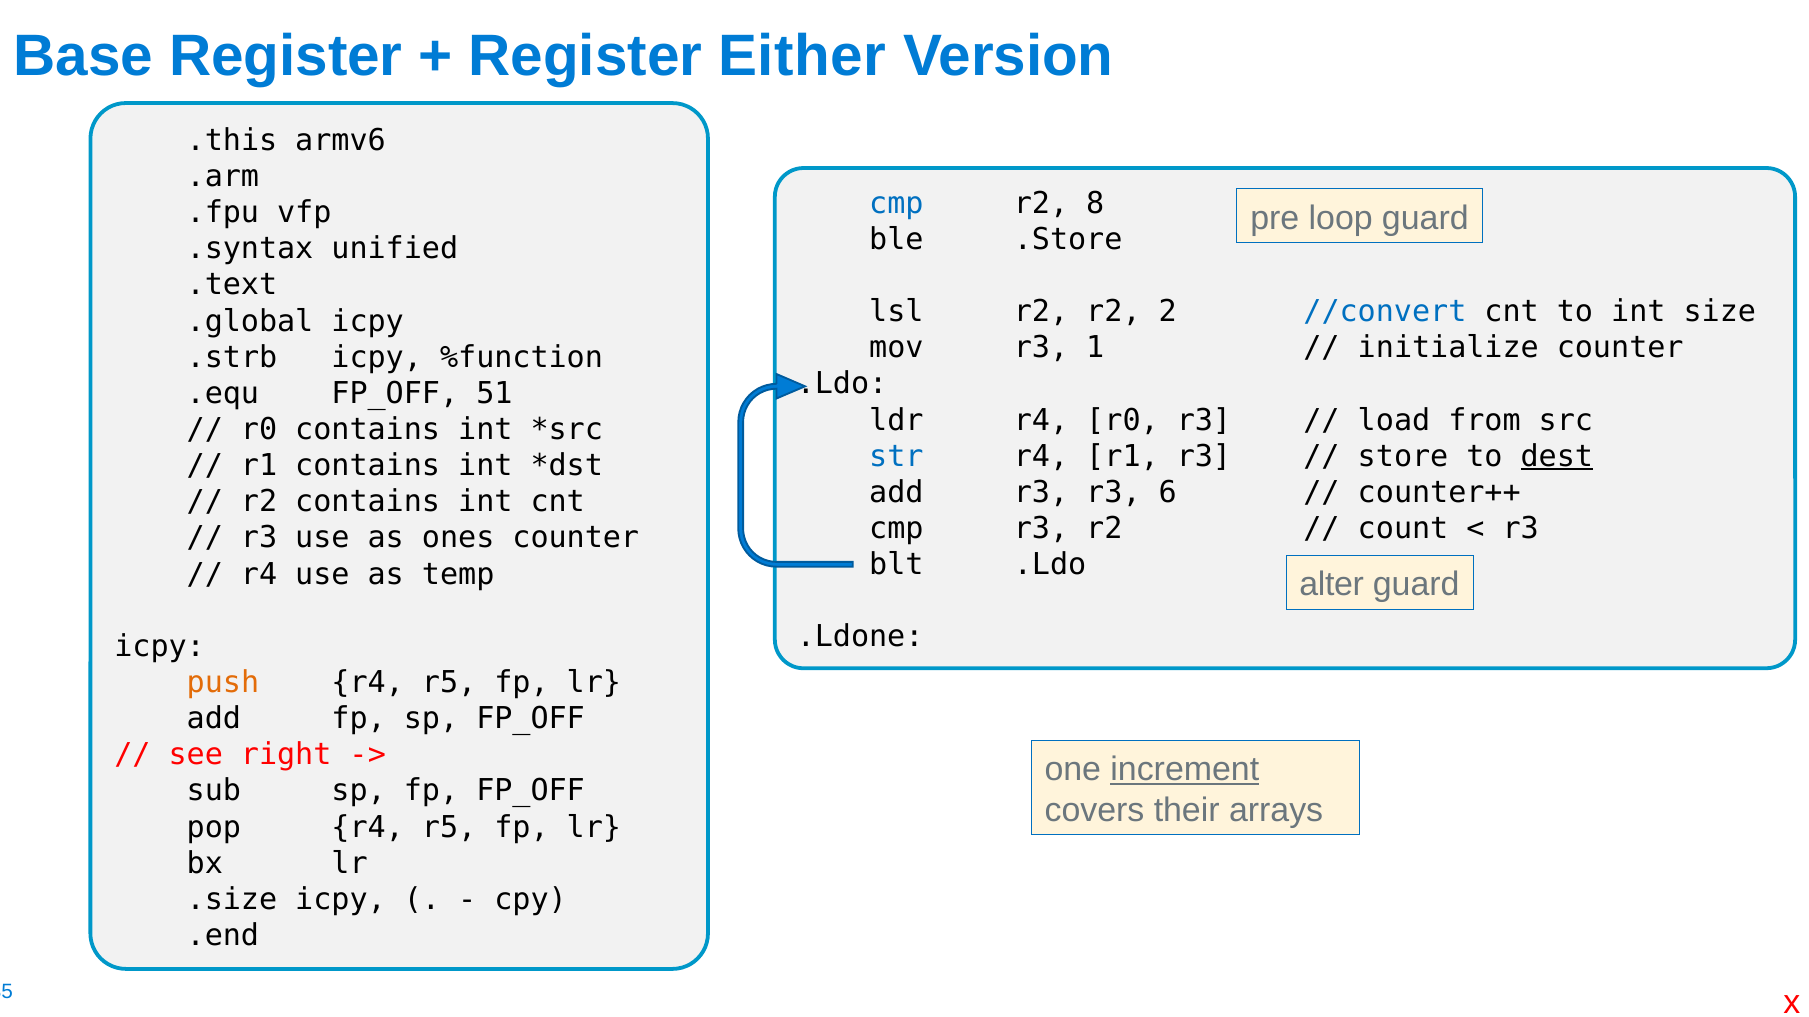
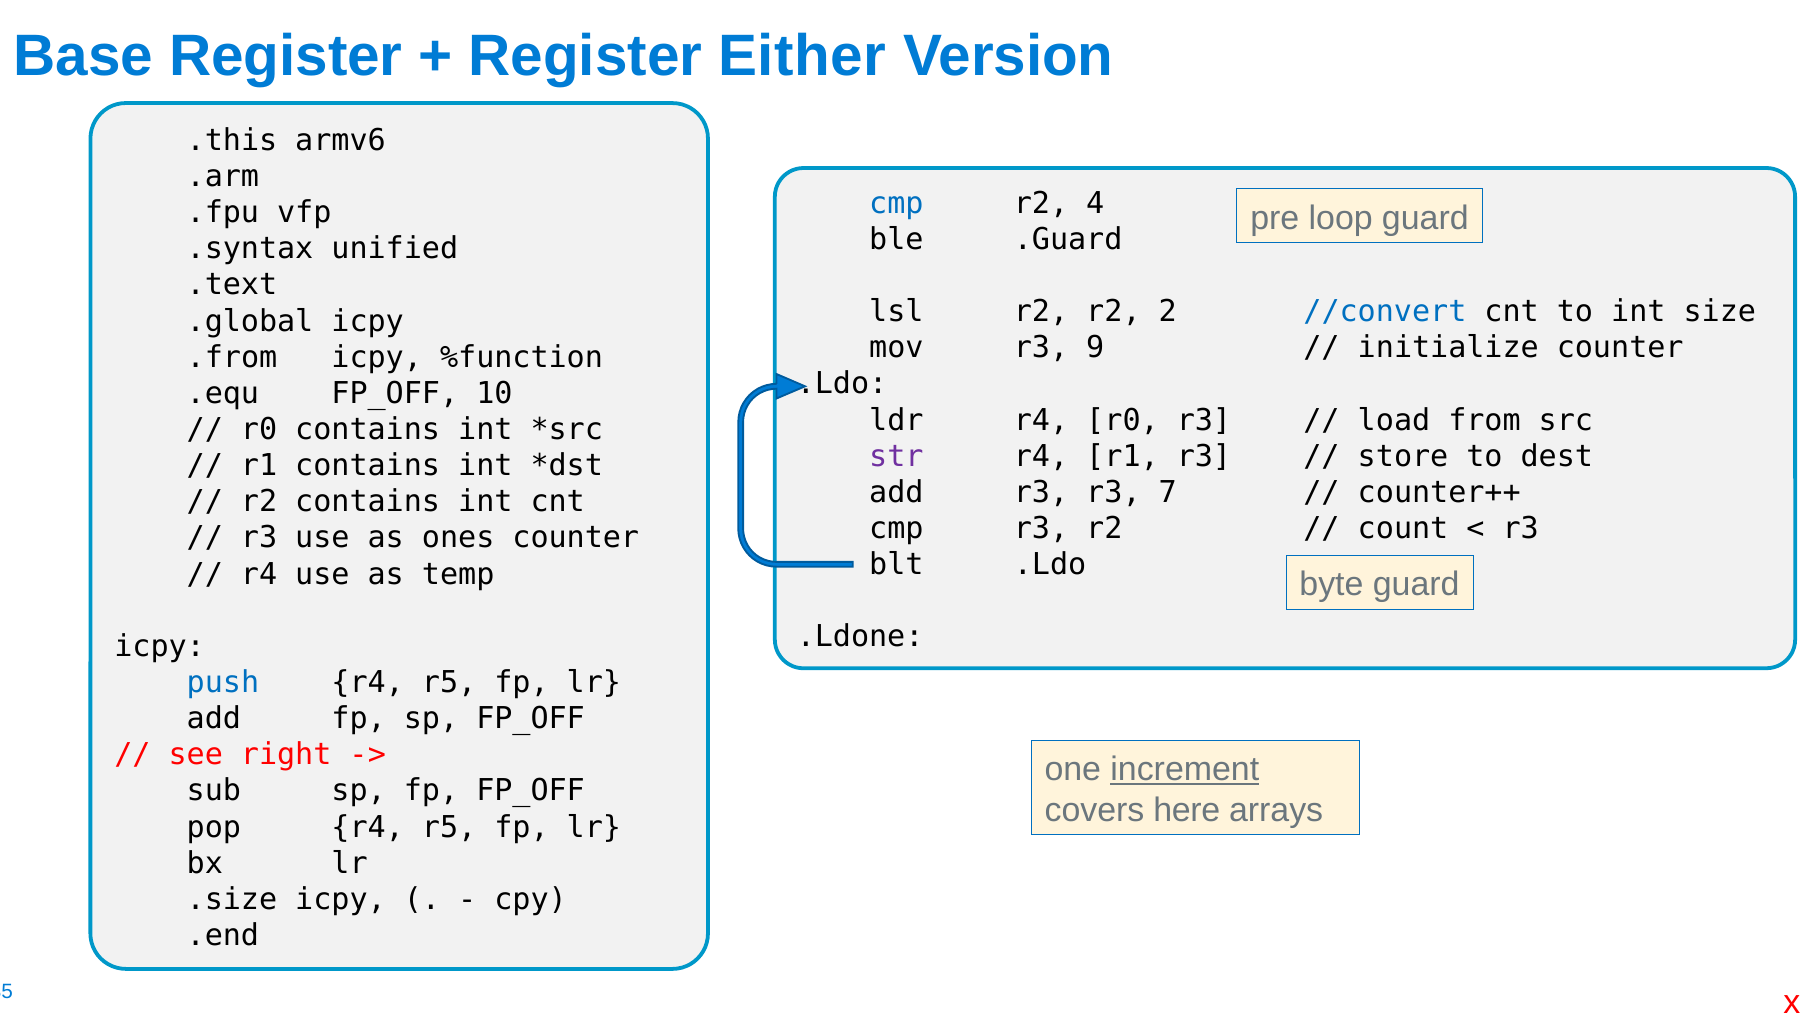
8: 8 -> 4
.Store: .Store -> .Guard
1: 1 -> 9
.strb: .strb -> .from
51: 51 -> 10
str colour: blue -> purple
dest underline: present -> none
6: 6 -> 7
alter: alter -> byte
push colour: orange -> blue
their: their -> here
